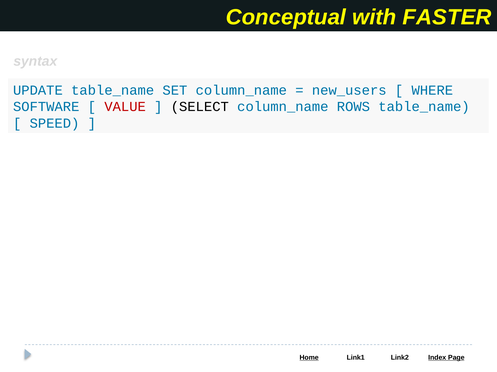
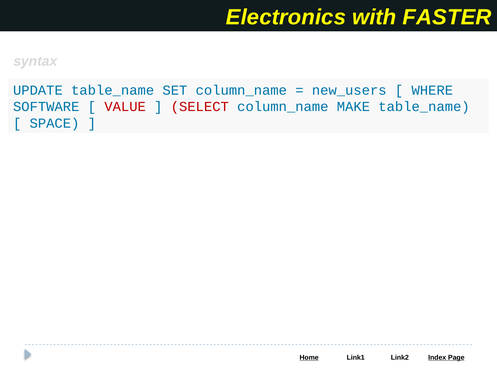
Conceptual: Conceptual -> Electronics
SELECT colour: black -> red
ROWS: ROWS -> MAKE
SPEED: SPEED -> SPACE
